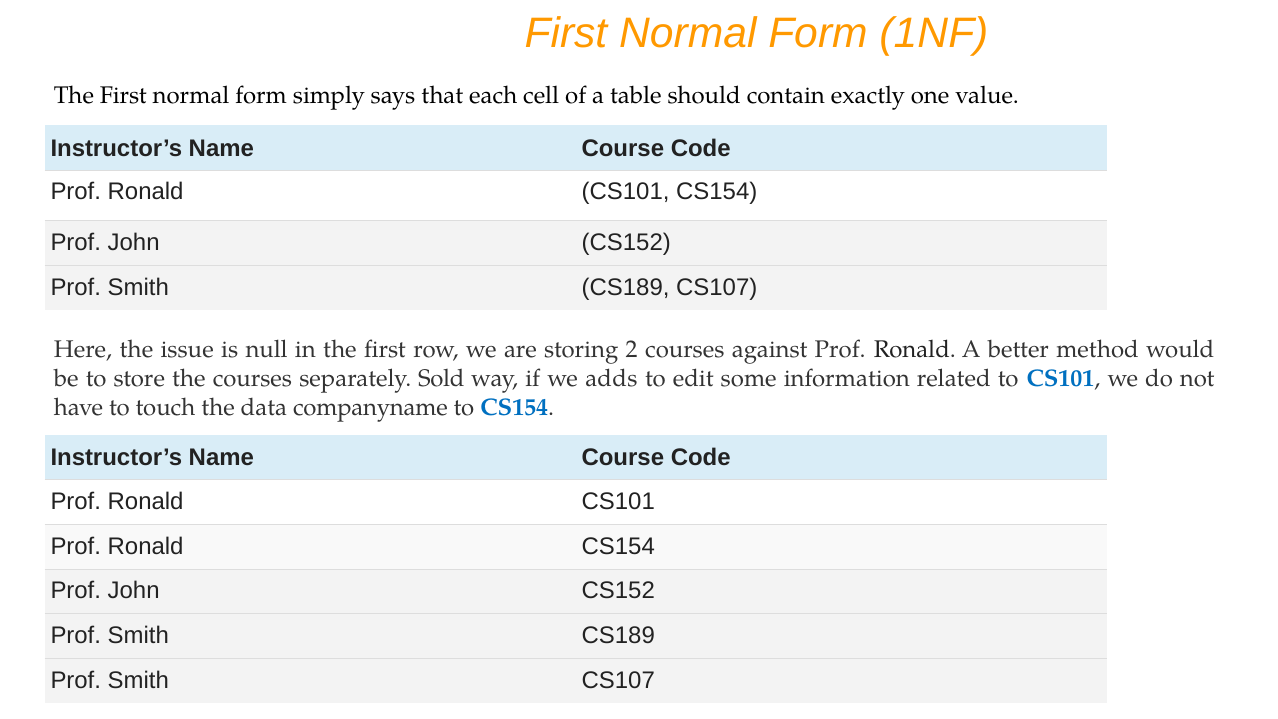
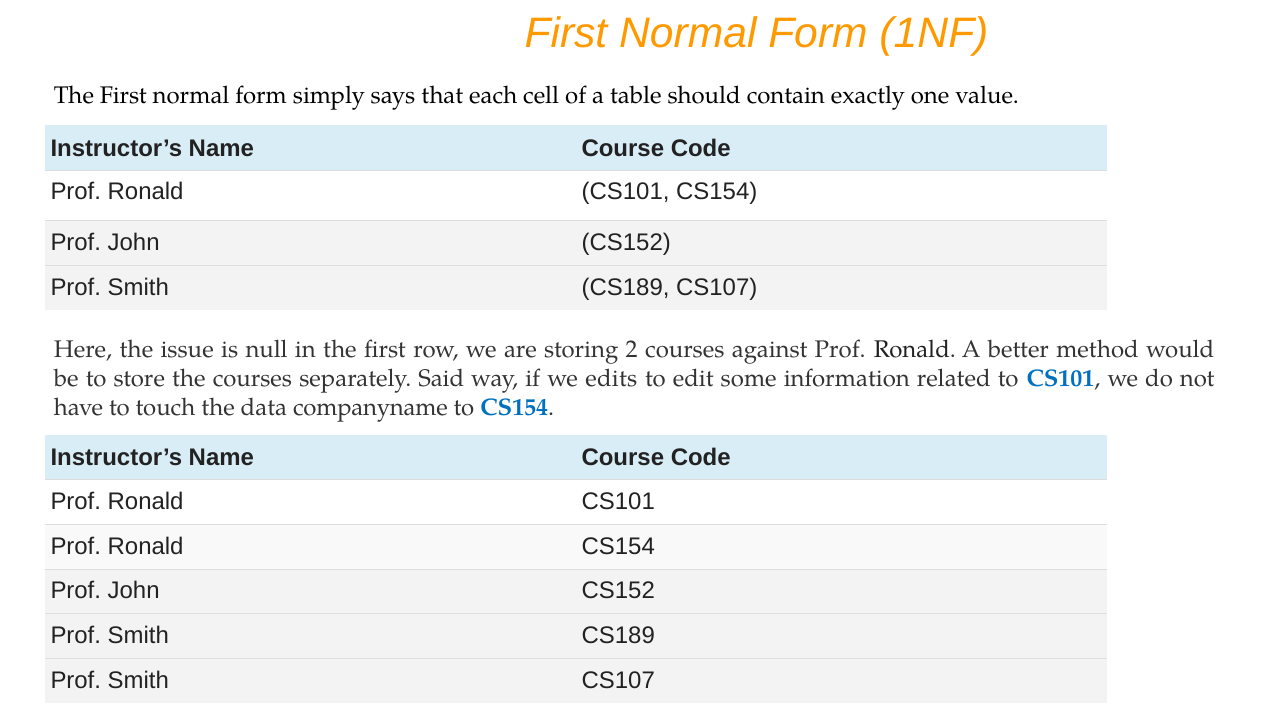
Sold: Sold -> Said
adds: adds -> edits
